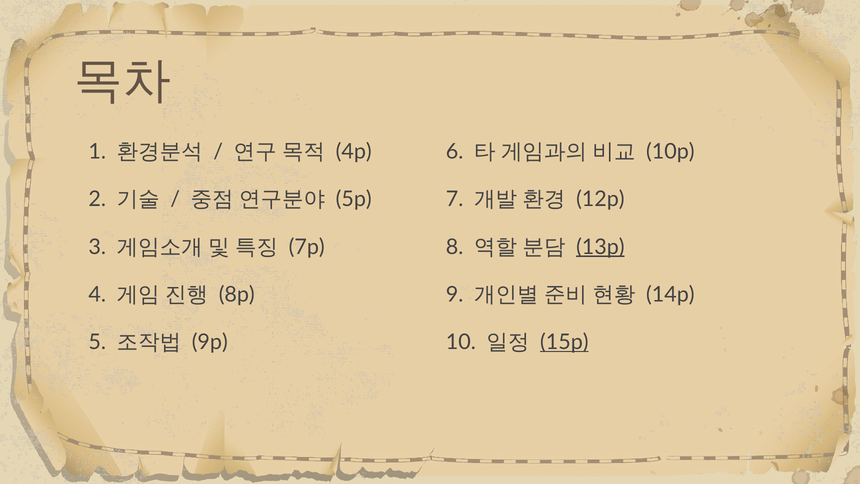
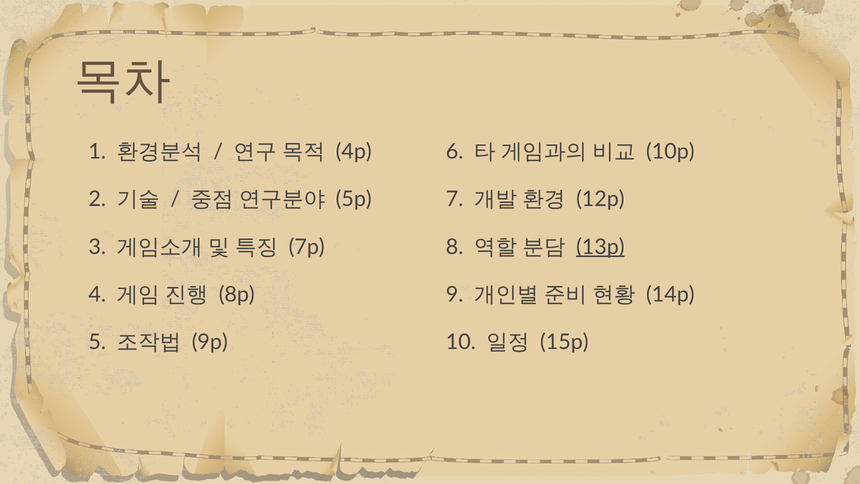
15p underline: present -> none
